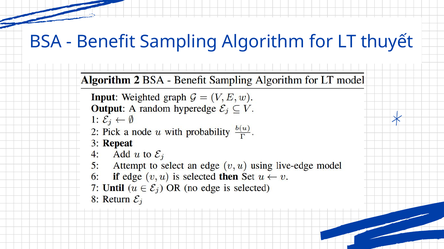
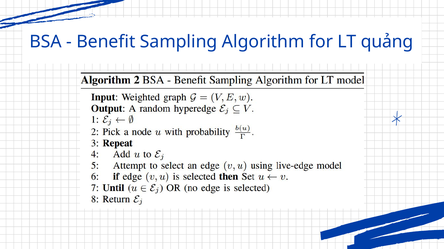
thuyết: thuyết -> quảng
